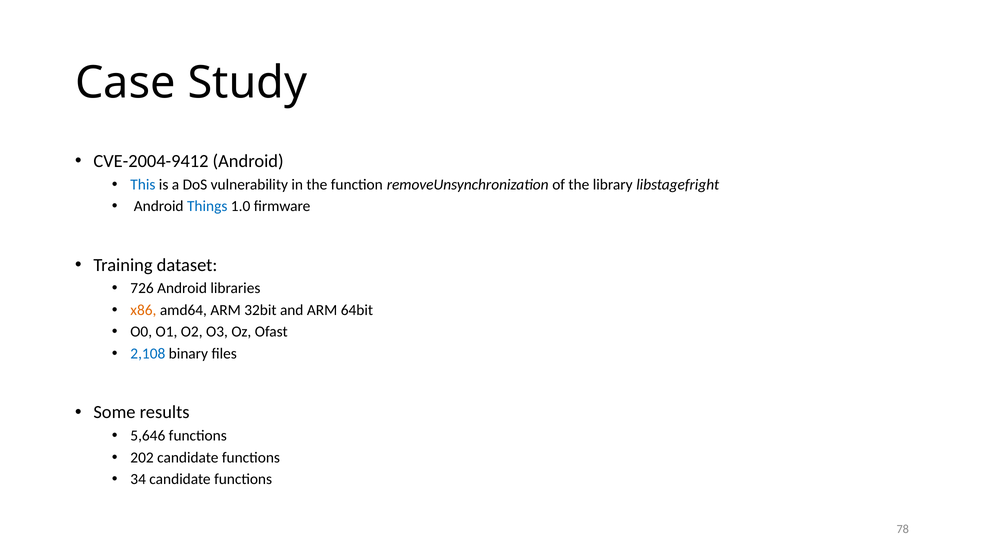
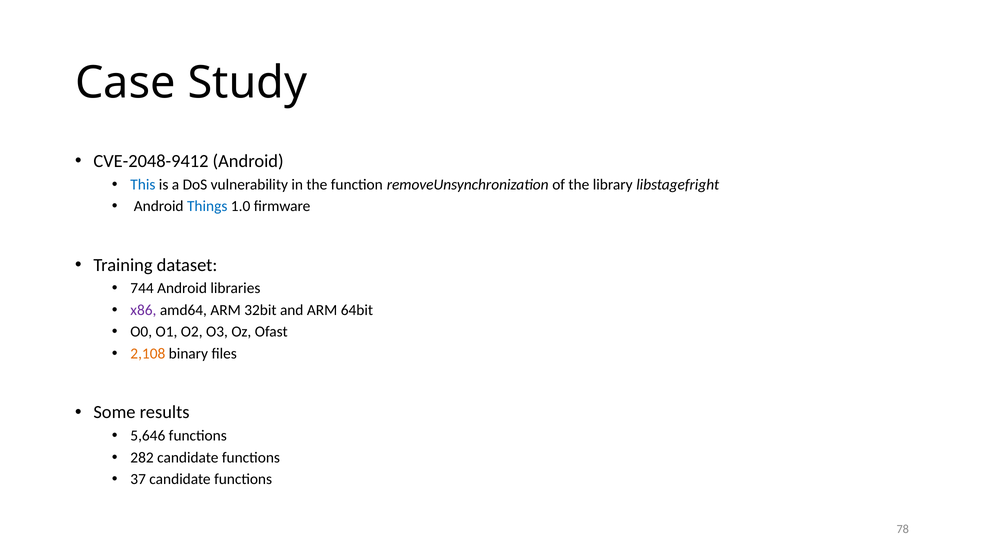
CVE-2004-9412: CVE-2004-9412 -> CVE-2048-9412
726: 726 -> 744
x86 colour: orange -> purple
2,108 colour: blue -> orange
202: 202 -> 282
34: 34 -> 37
